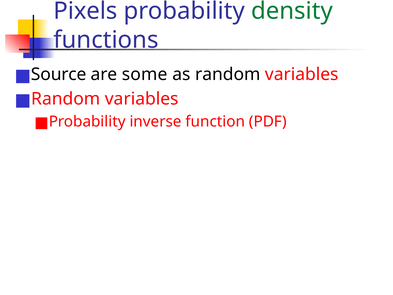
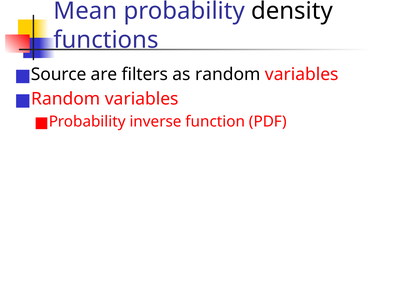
Pixels: Pixels -> Mean
density colour: green -> black
some: some -> filters
